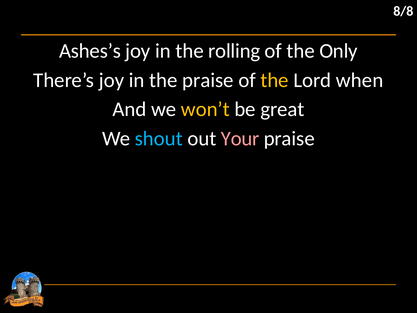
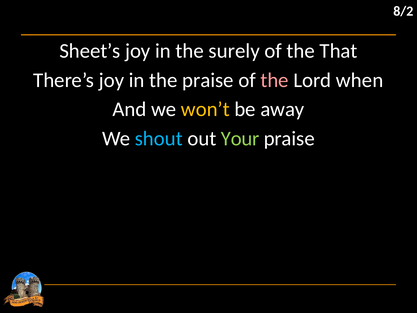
8/8: 8/8 -> 8/2
Ashes’s: Ashes’s -> Sheet’s
rolling: rolling -> surely
Only: Only -> That
the at (275, 80) colour: yellow -> pink
great: great -> away
Your colour: pink -> light green
